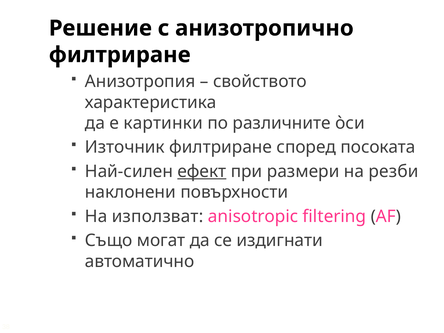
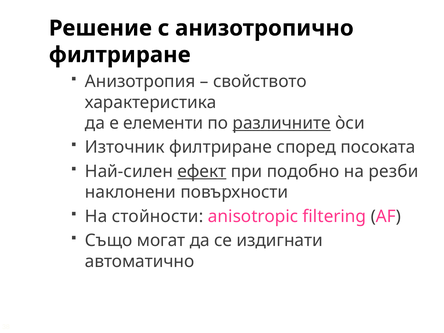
картинки: картинки -> елементи
различните underline: none -> present
размери: размери -> подобно
използват: използват -> стойности
